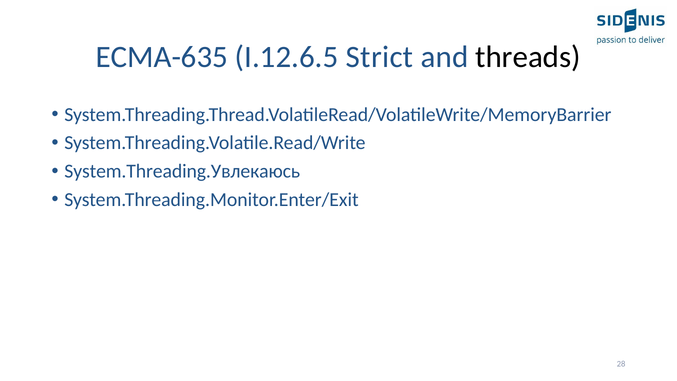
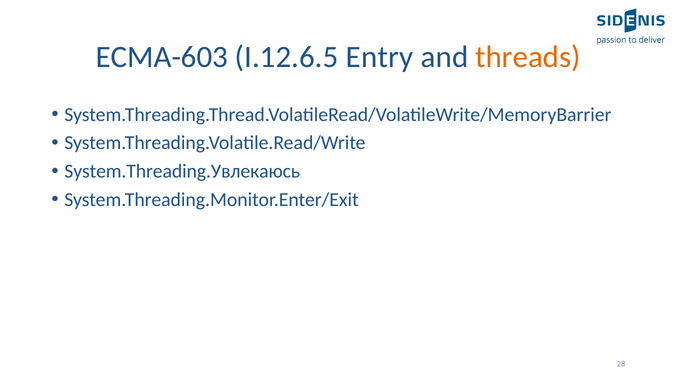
ECMA-635: ECMA-635 -> ECMA-603
Strict: Strict -> Entry
threads colour: black -> orange
